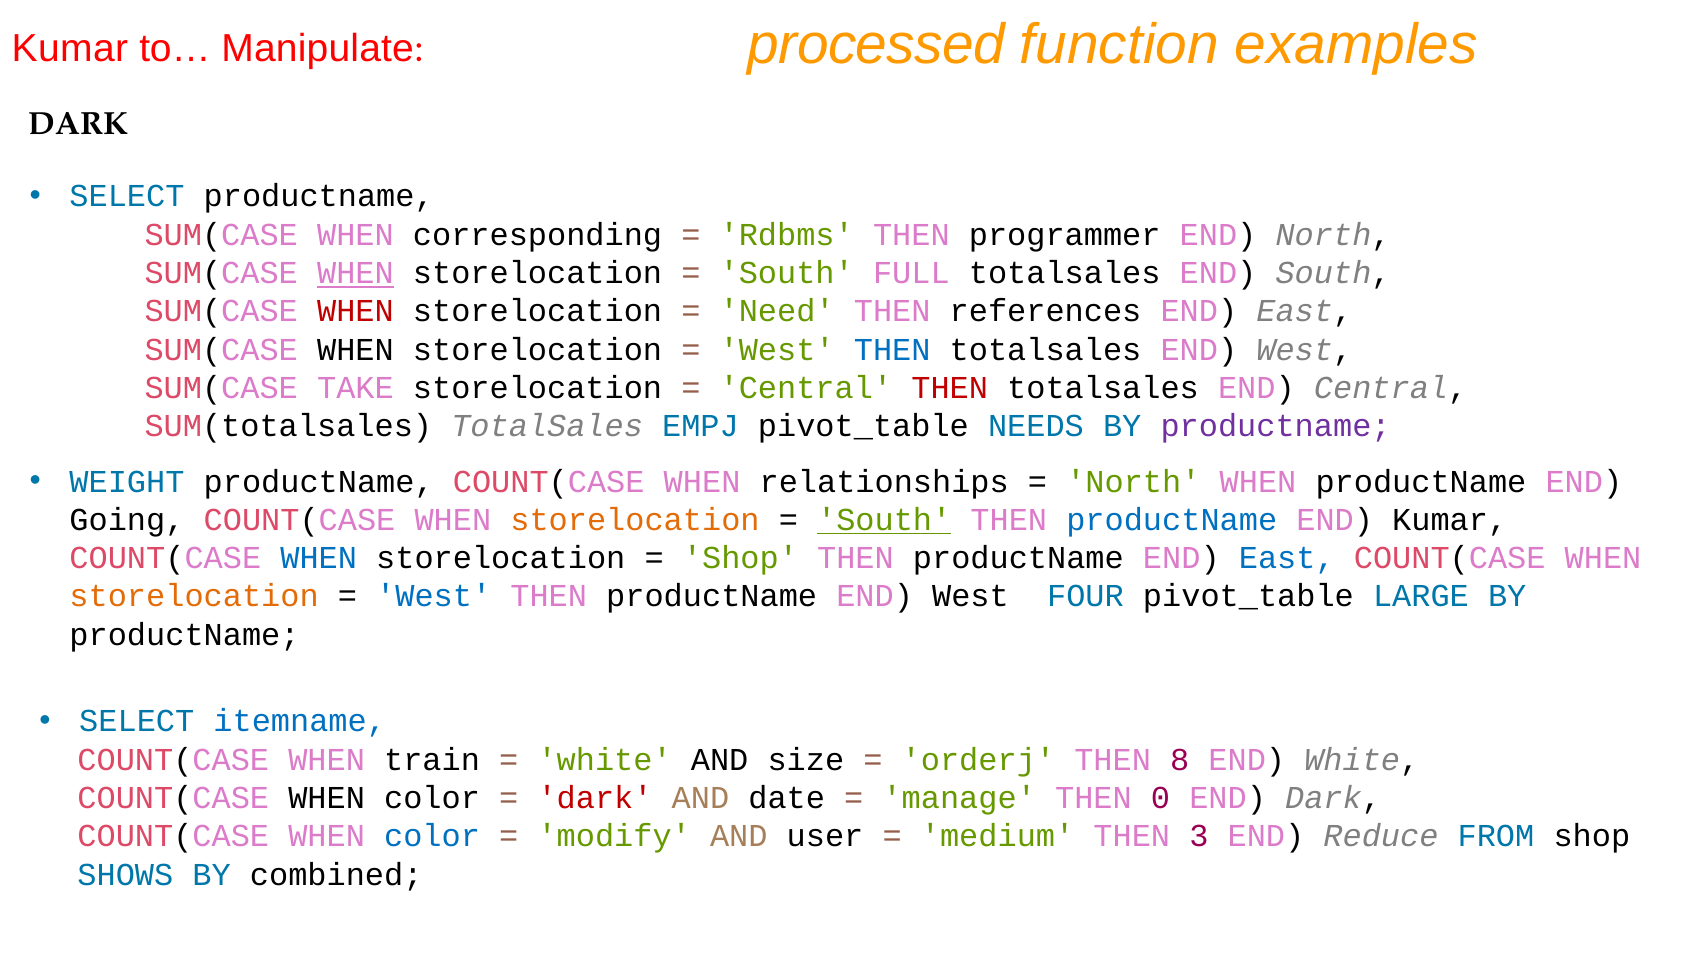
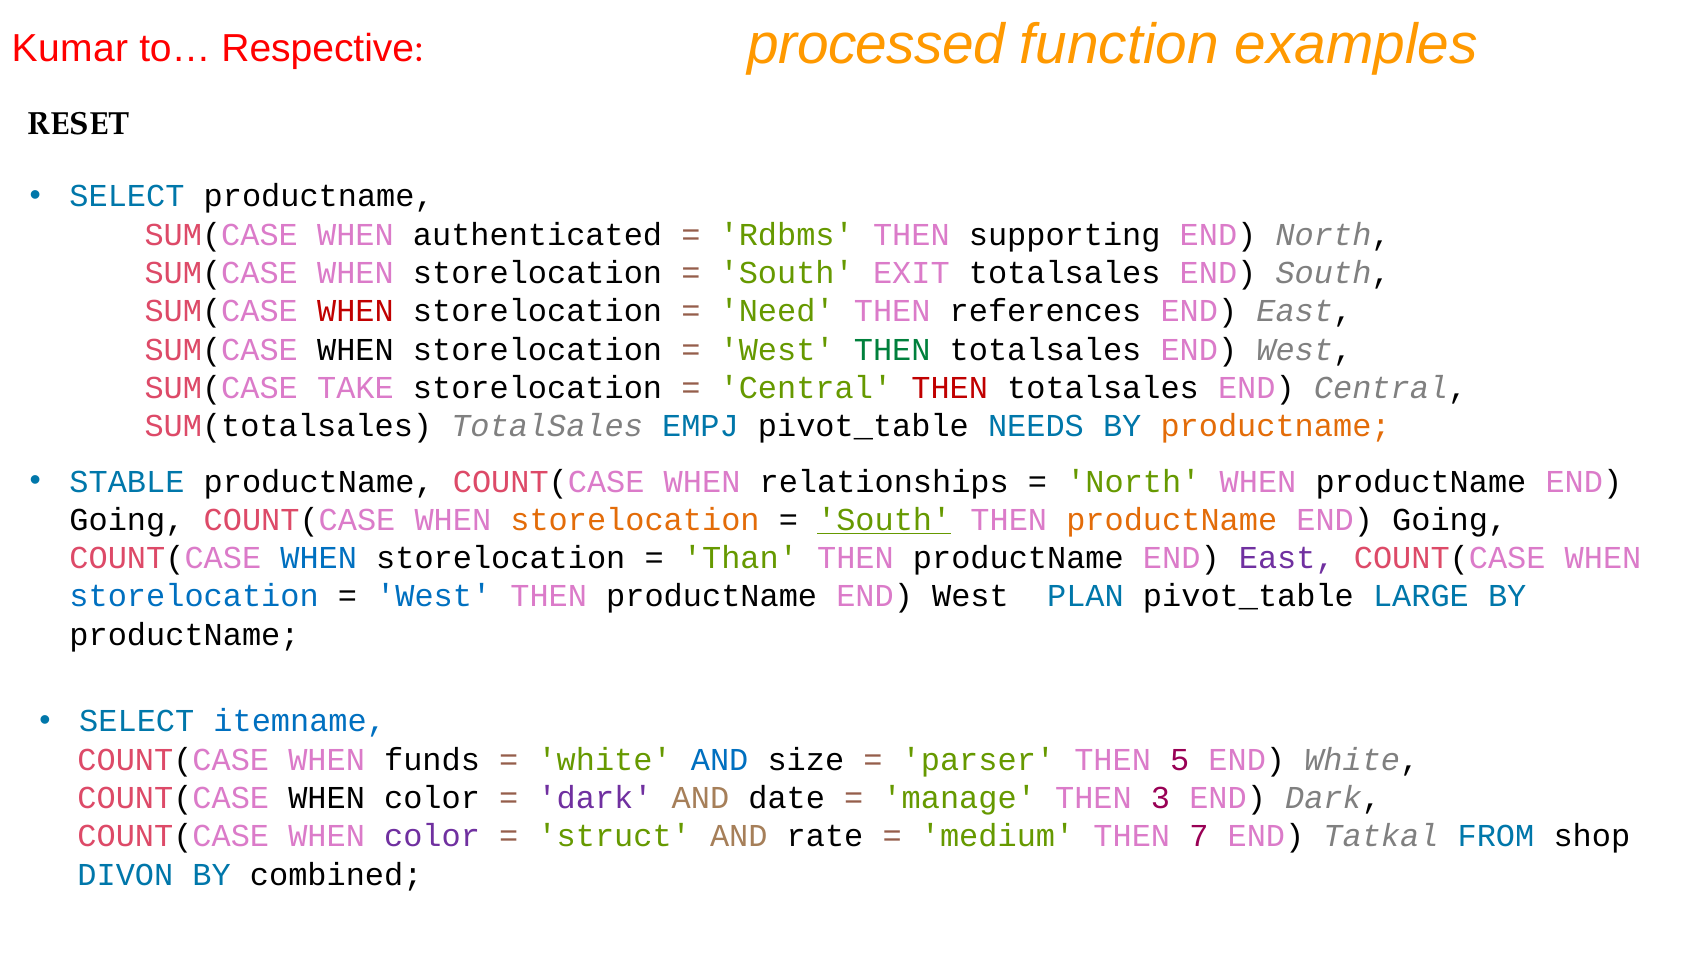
Manipulate: Manipulate -> Respective
DARK at (78, 124): DARK -> RESET
corresponding: corresponding -> authenticated
programmer: programmer -> supporting
WHEN at (355, 273) underline: present -> none
FULL: FULL -> EXIT
THEN at (892, 350) colour: blue -> green
productname at (1276, 426) colour: purple -> orange
WEIGHT: WEIGHT -> STABLE
productName at (1172, 520) colour: blue -> orange
Kumar at (1450, 520): Kumar -> Going
Shop at (740, 558): Shop -> Than
East at (1287, 558) colour: blue -> purple
storelocation at (194, 597) colour: orange -> blue
FOUR: FOUR -> PLAN
train: train -> funds
AND at (720, 760) colour: black -> blue
orderj: orderj -> parser
8: 8 -> 5
dark at (595, 798) colour: red -> purple
0: 0 -> 3
color at (432, 837) colour: blue -> purple
modify: modify -> struct
user: user -> rate
3: 3 -> 7
Reduce: Reduce -> Tatkal
SHOWS: SHOWS -> DIVON
